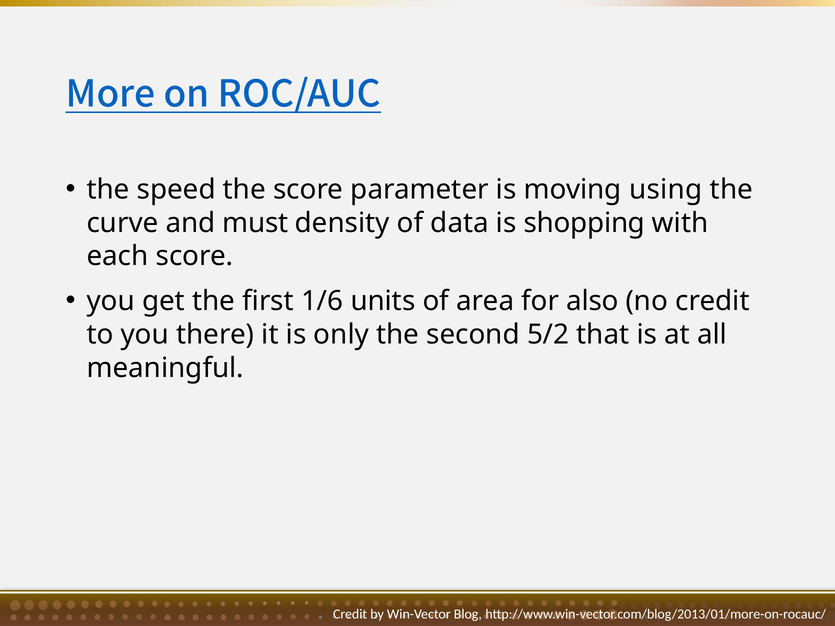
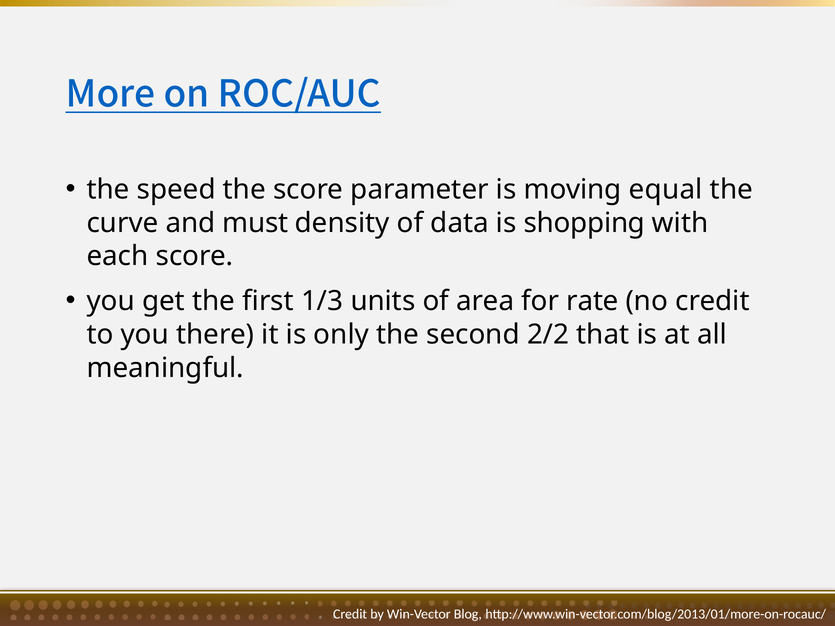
using: using -> equal
1/6: 1/6 -> 1/3
also: also -> rate
5/2: 5/2 -> 2/2
